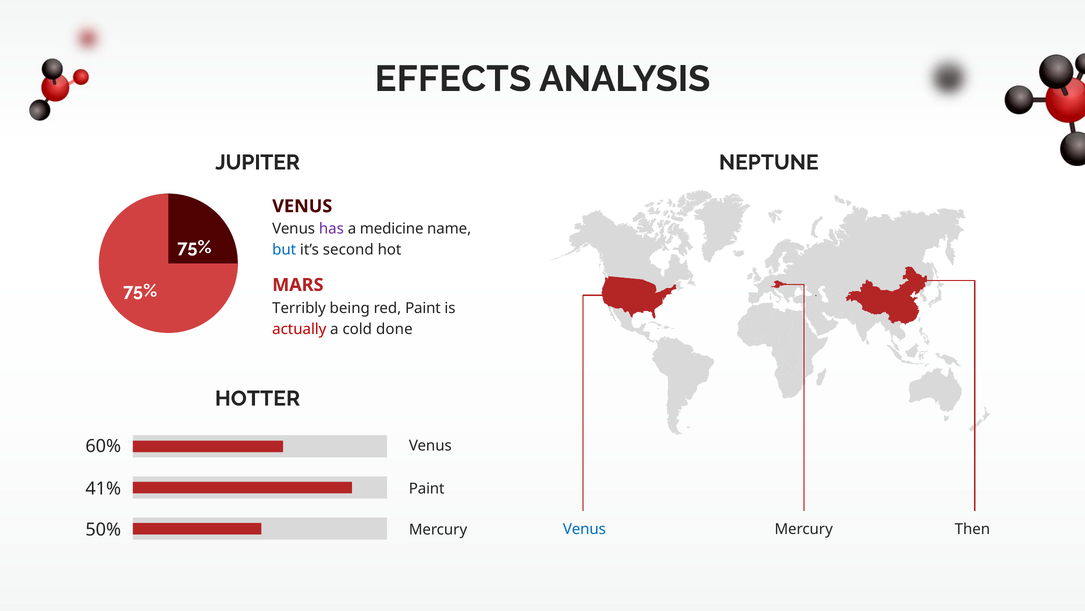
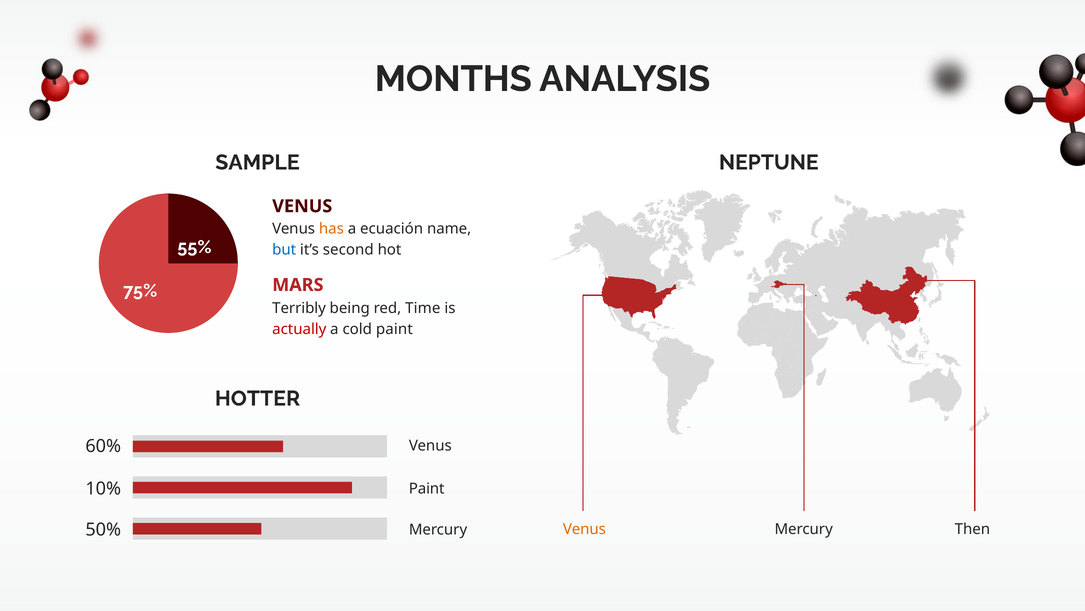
EFFECTS: EFFECTS -> MONTHS
JUPITER: JUPITER -> SAMPLE
has colour: purple -> orange
medicine: medicine -> ecuación
75% at (194, 247): 75% -> 55%
red Paint: Paint -> Time
cold done: done -> paint
41%: 41% -> 10%
Venus at (584, 529) colour: blue -> orange
